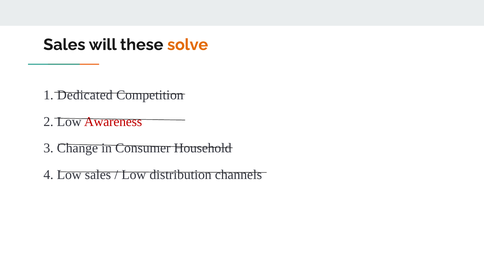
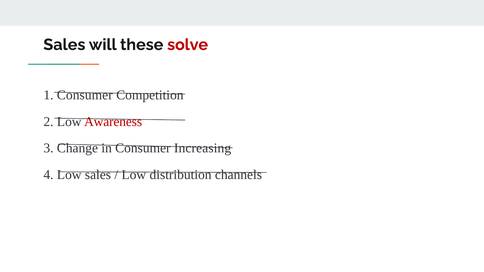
solve colour: orange -> red
1 Dedicated: Dedicated -> Consumer
Household: Household -> Increasing
